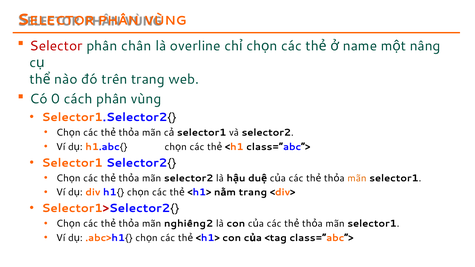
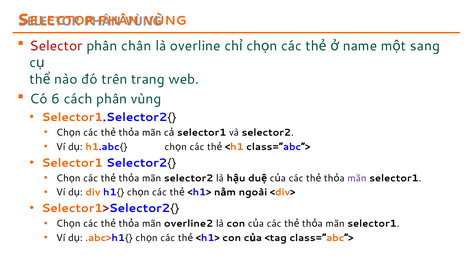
nâng: nâng -> sang
0: 0 -> 6
mãn at (357, 178) colour: orange -> purple
trang at (253, 192): trang -> ngoài
nghiêng2: nghiêng2 -> overline2
